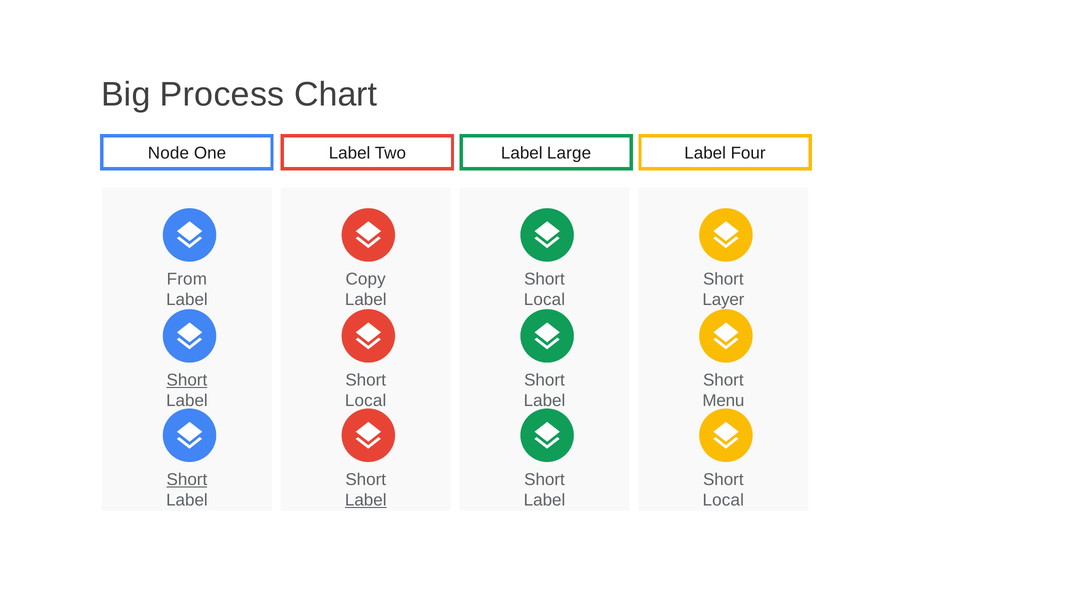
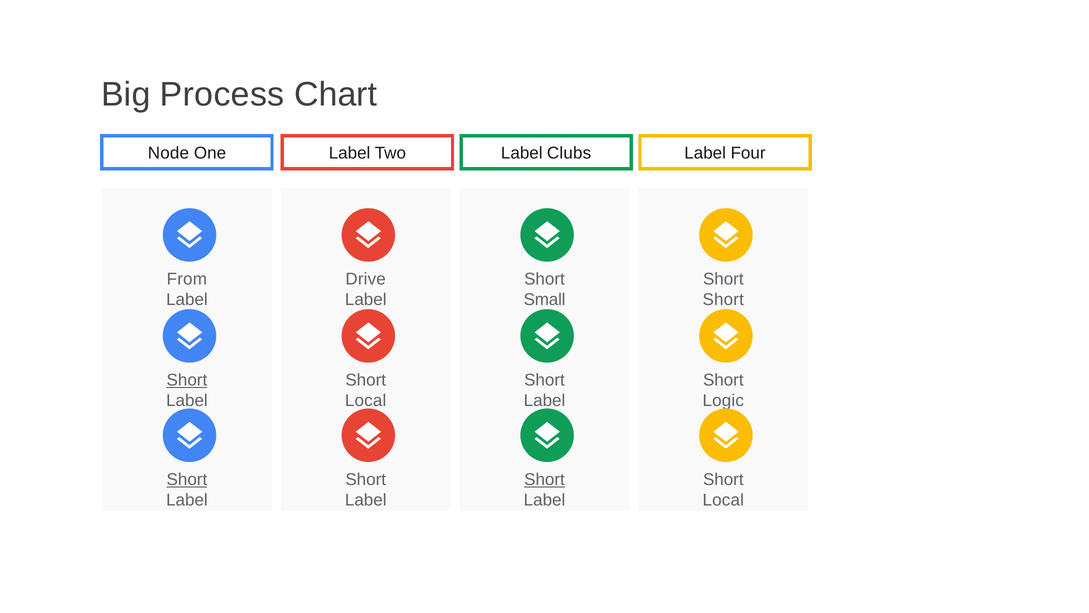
Large: Large -> Clubs
Copy: Copy -> Drive
Local at (544, 299): Local -> Small
Layer at (723, 299): Layer -> Short
Menu: Menu -> Logic
Short at (545, 479) underline: none -> present
Label at (366, 500) underline: present -> none
